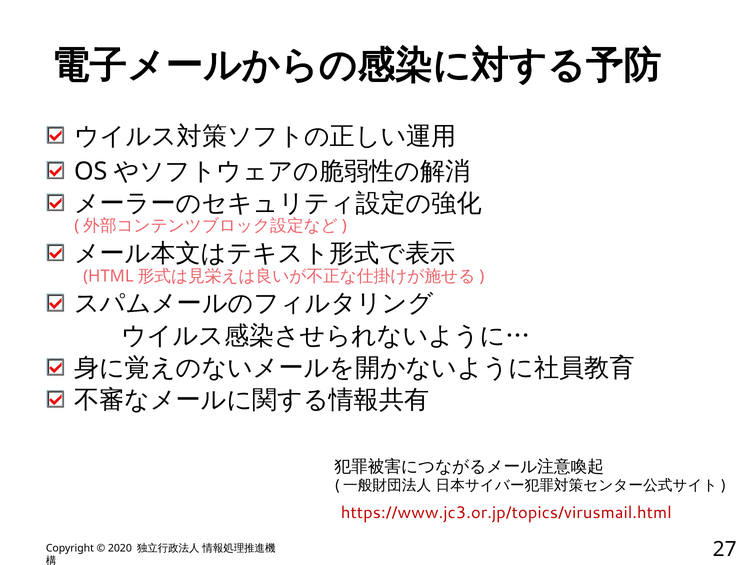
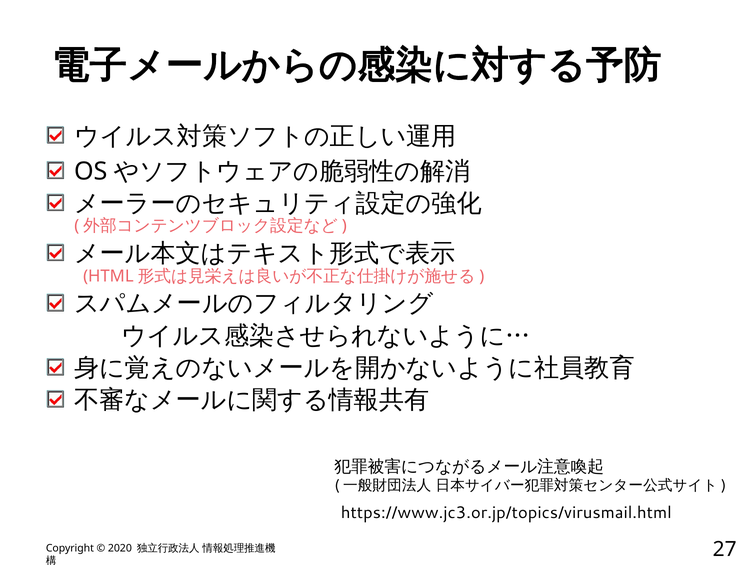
https://www.jc3.or.jp/topics/virusmail.html colour: red -> black
